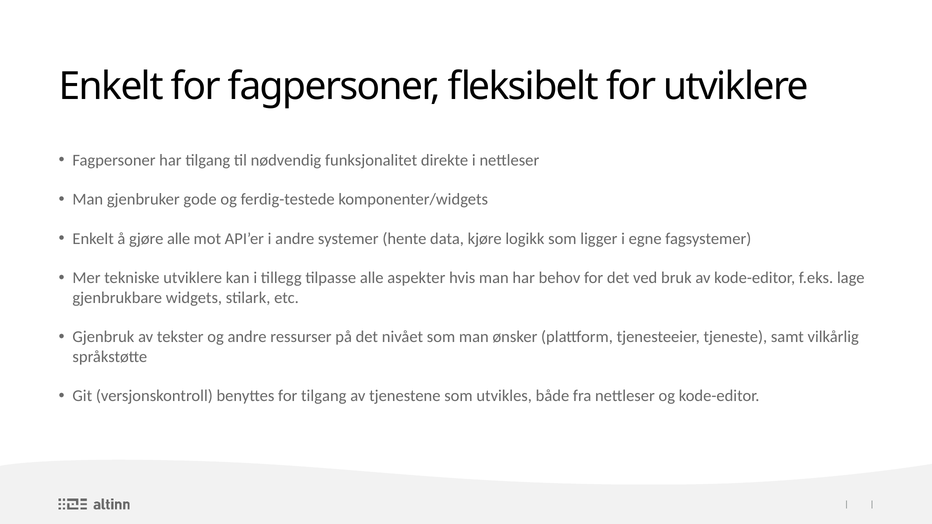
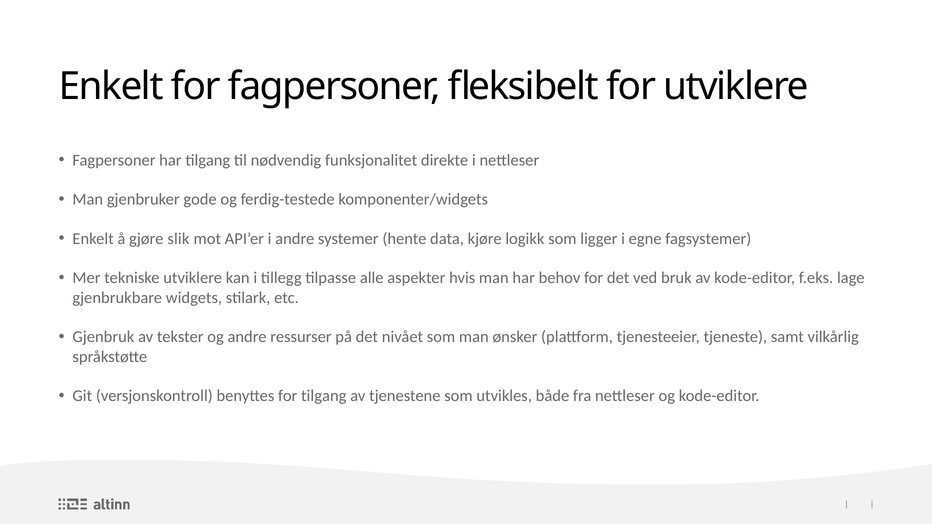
gjøre alle: alle -> slik
